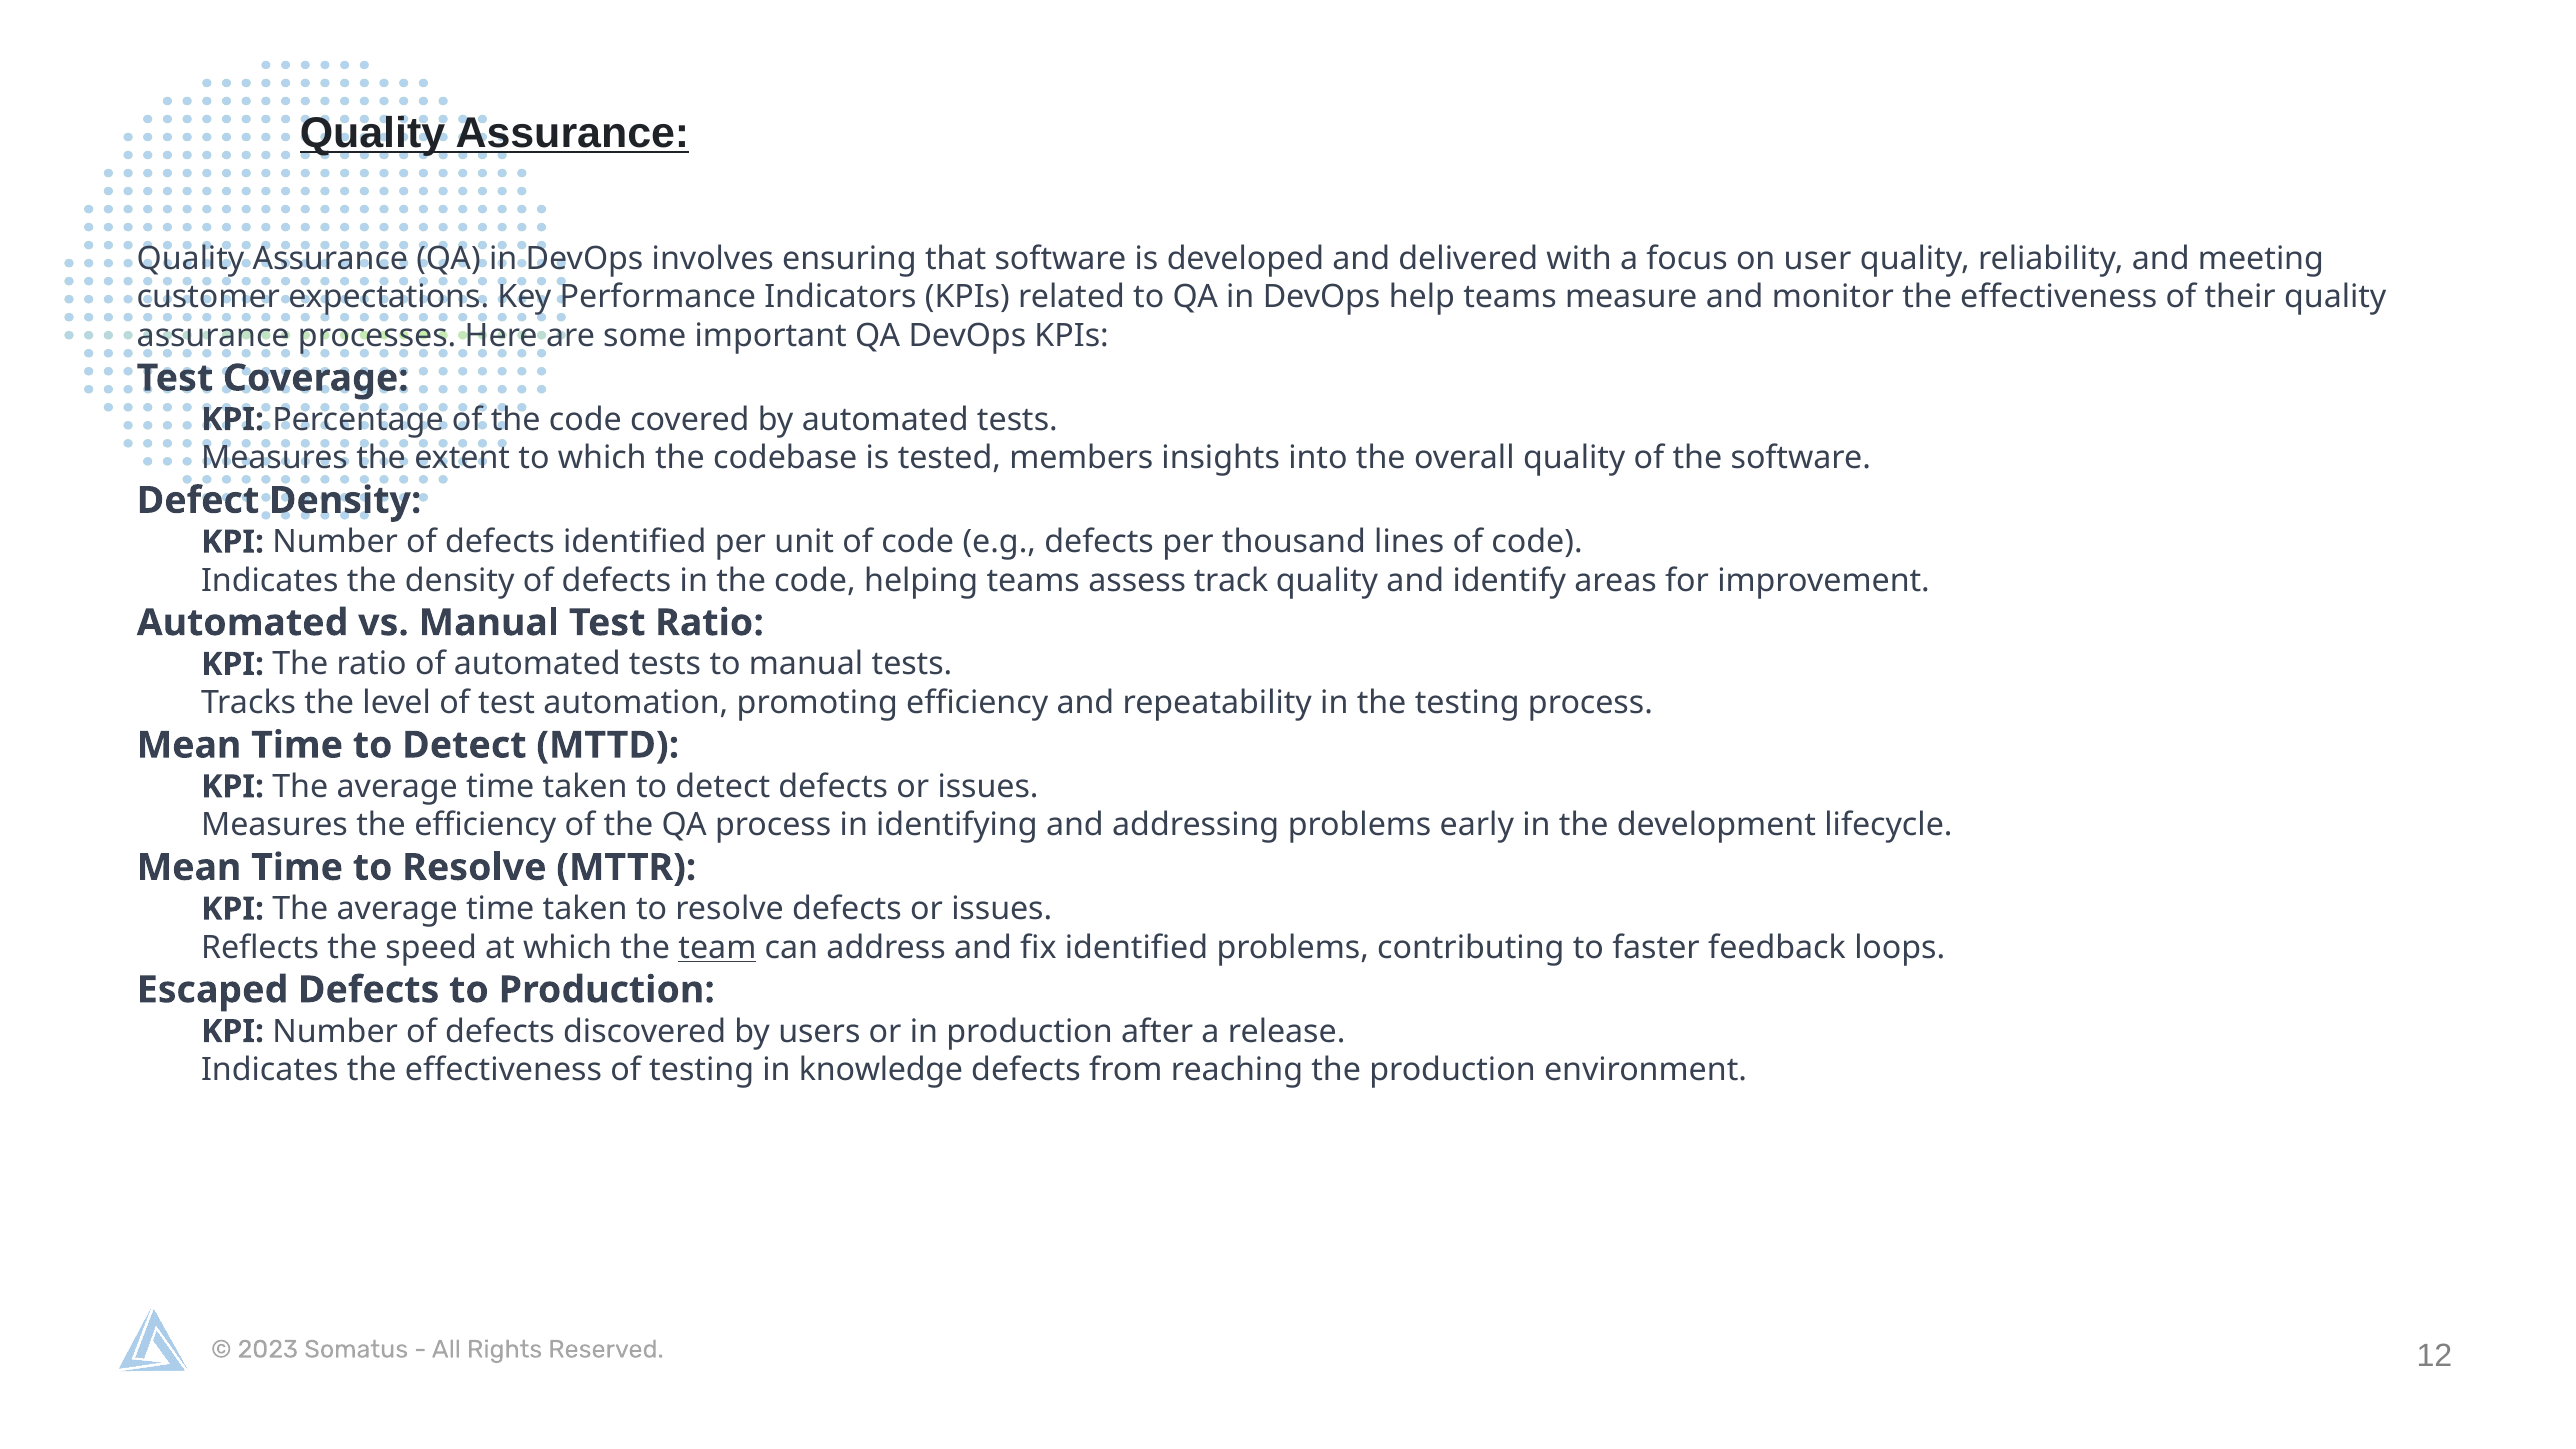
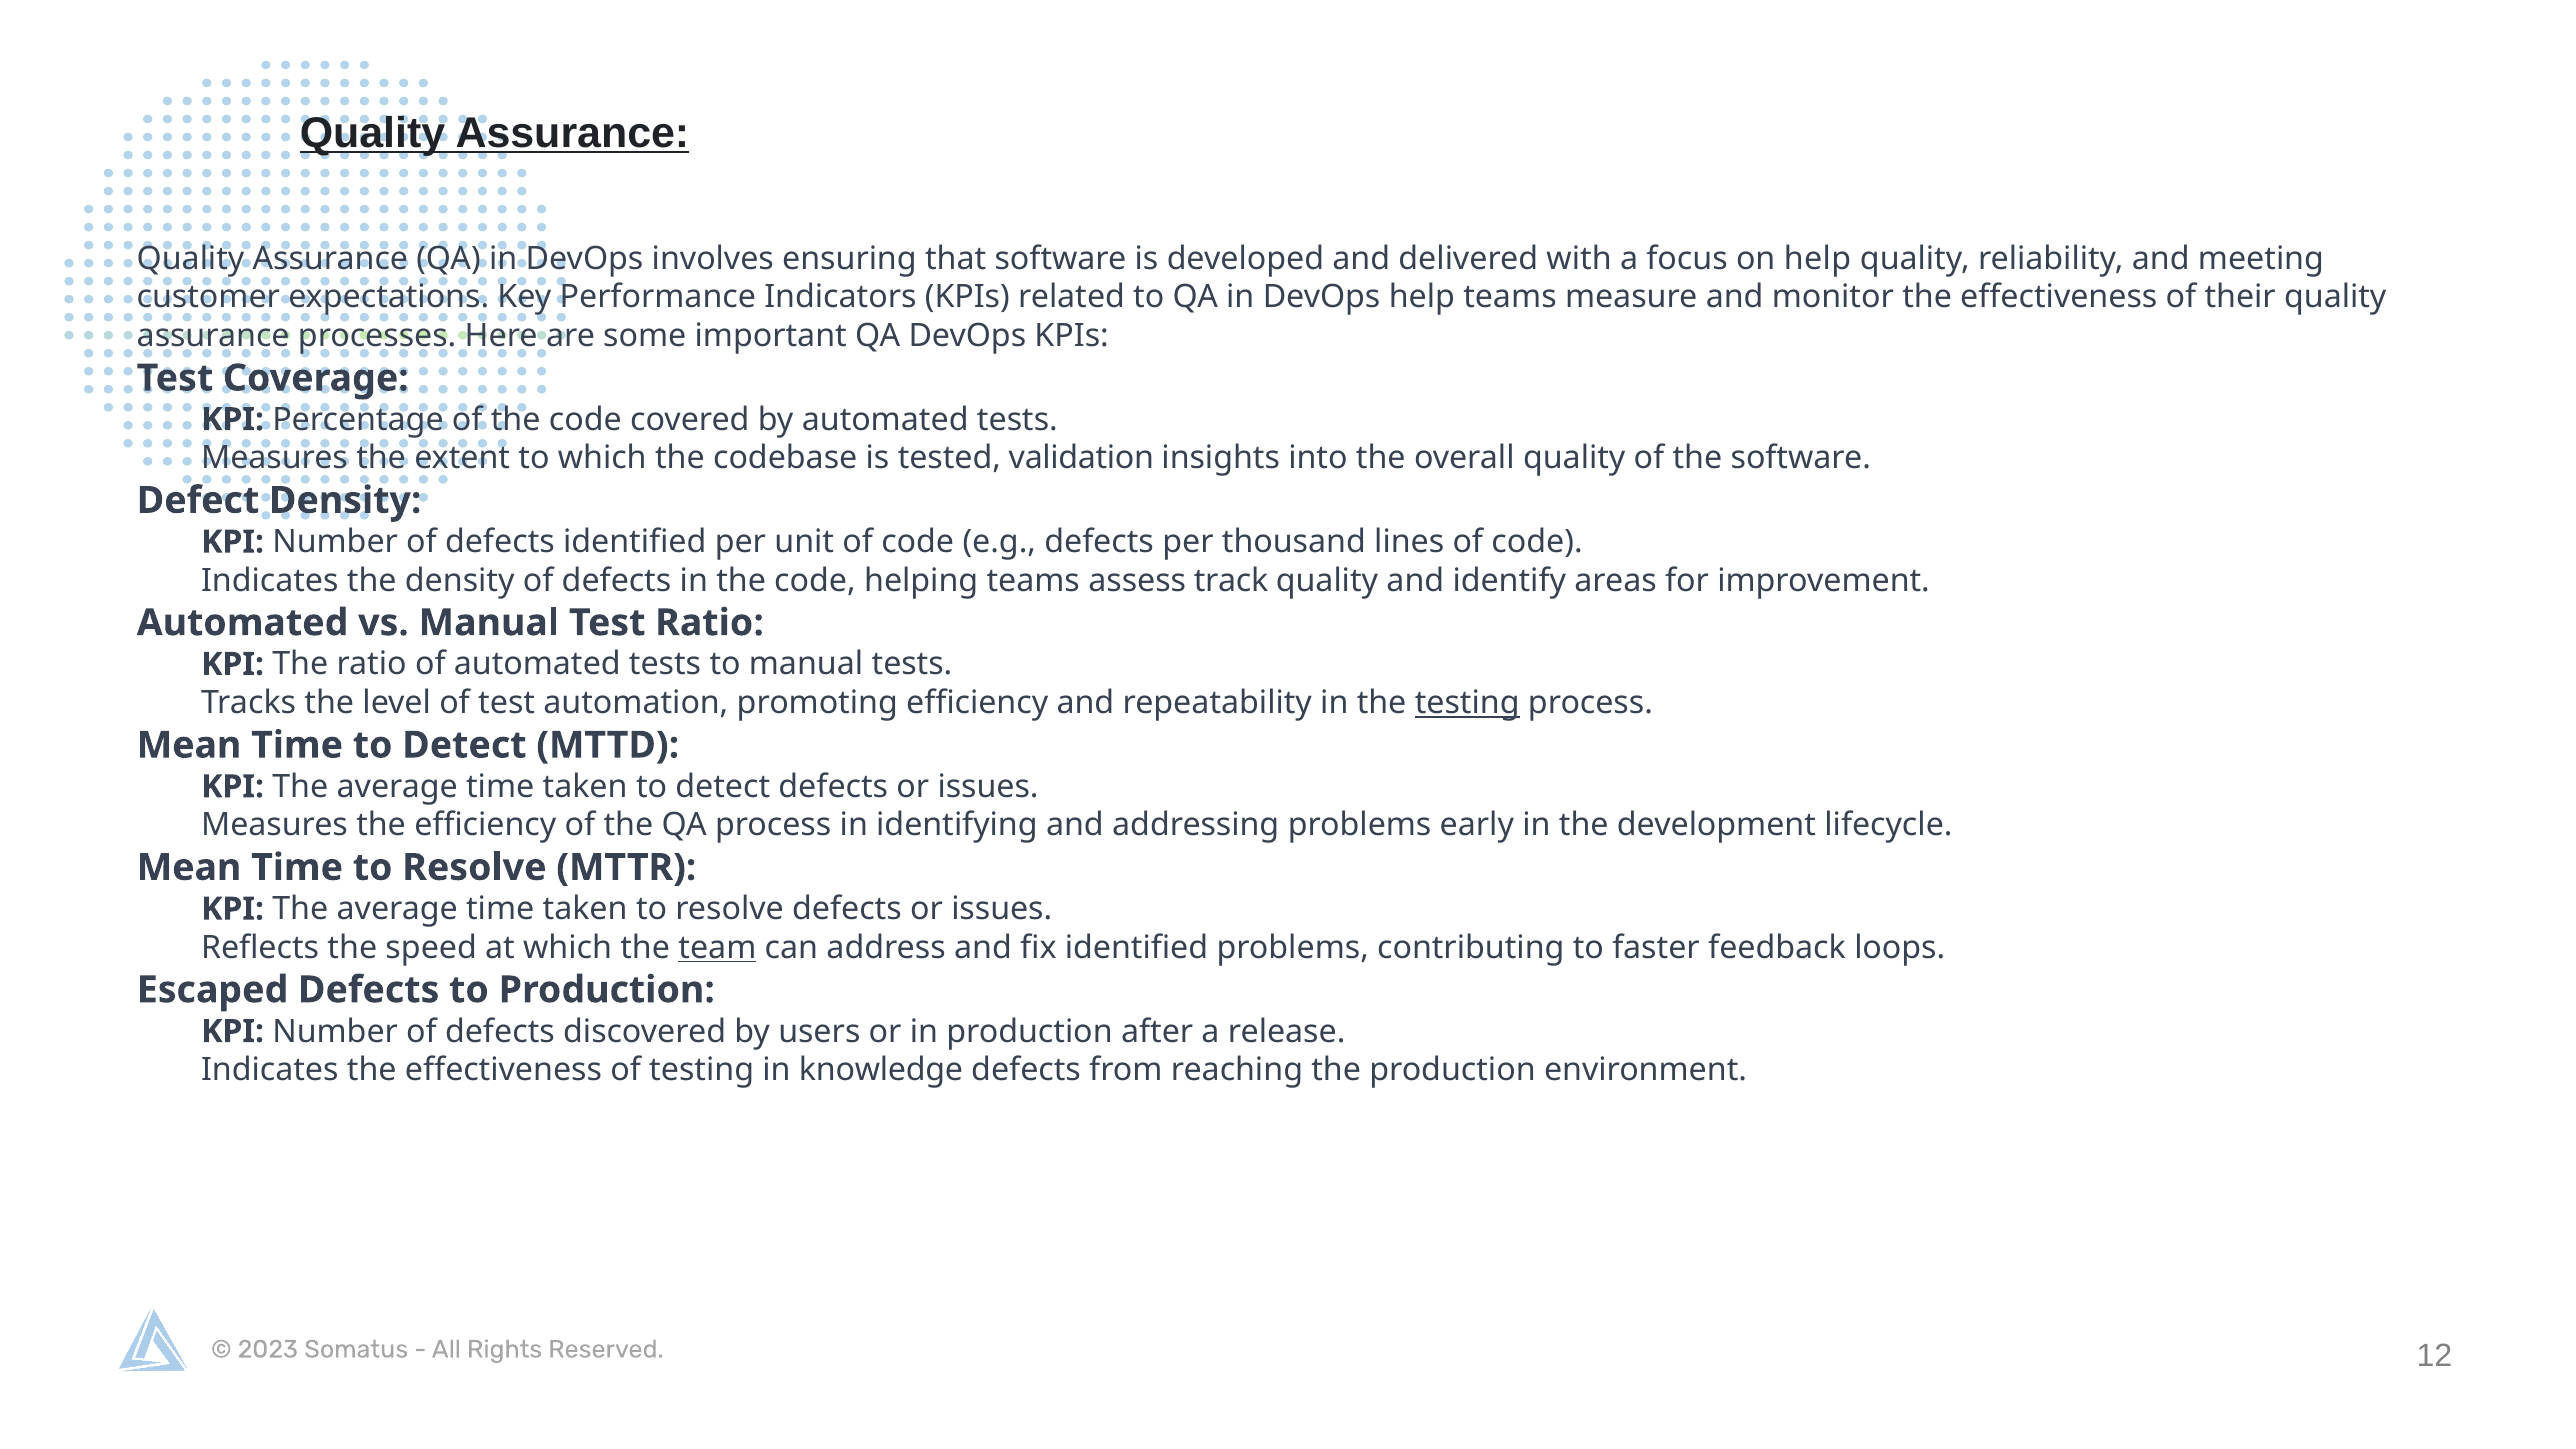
on user: user -> help
members: members -> validation
testing at (1467, 703) underline: none -> present
